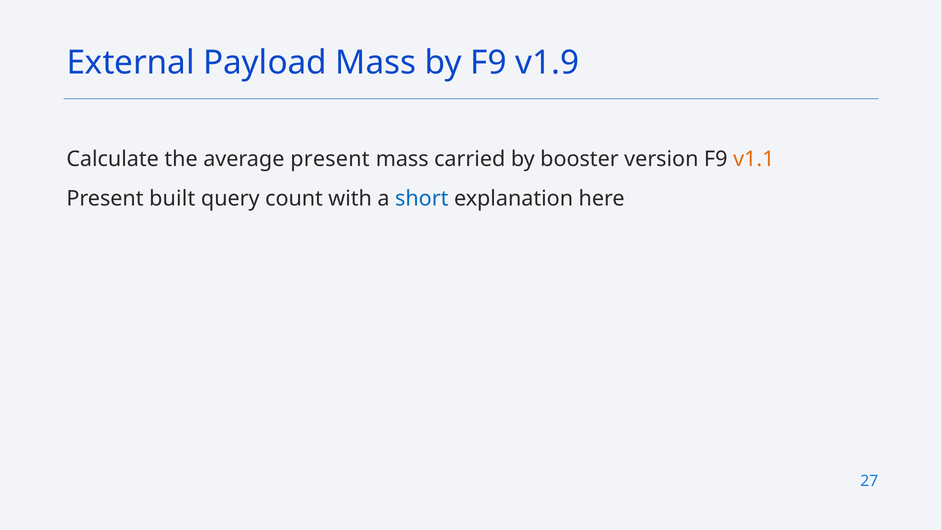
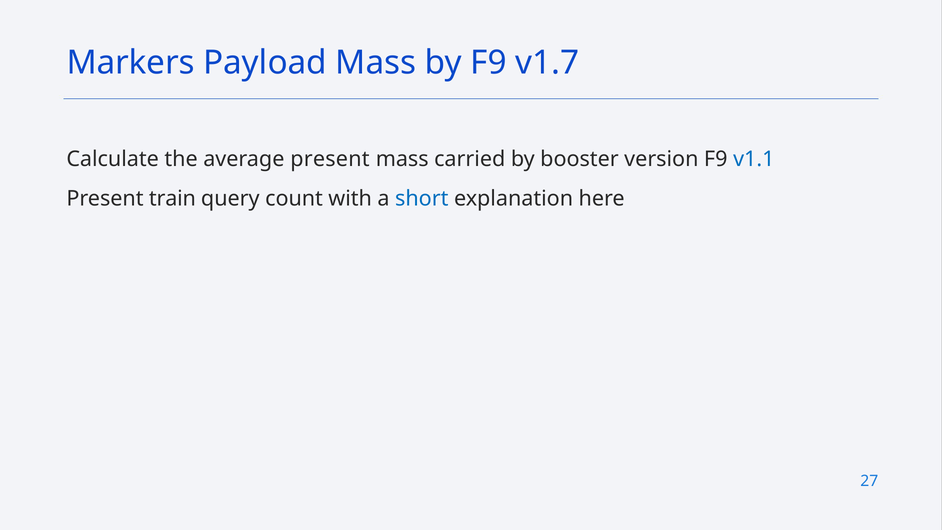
External: External -> Markers
v1.9: v1.9 -> v1.7
v1.1 colour: orange -> blue
built: built -> train
